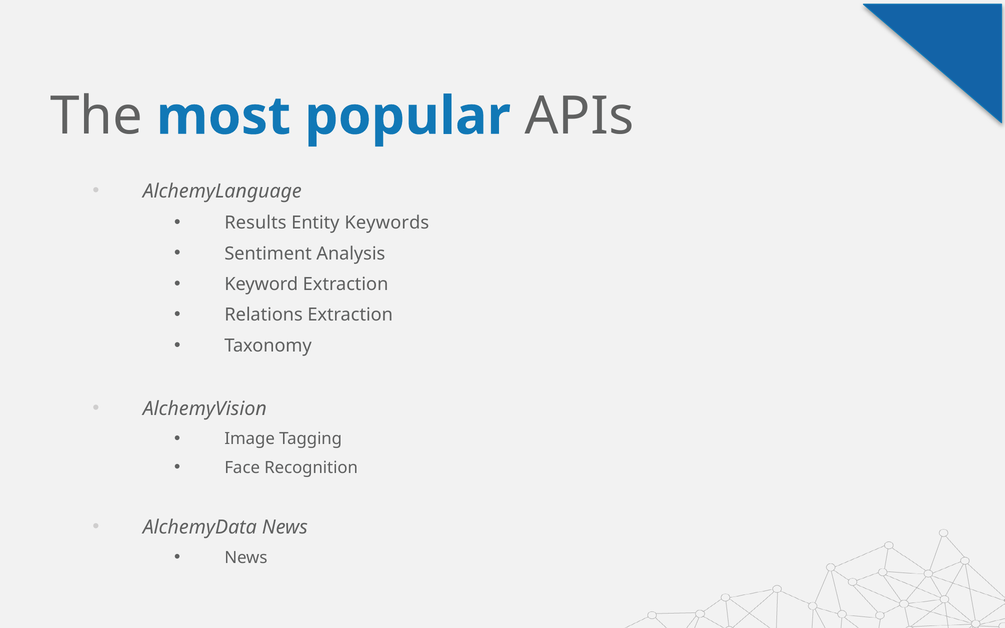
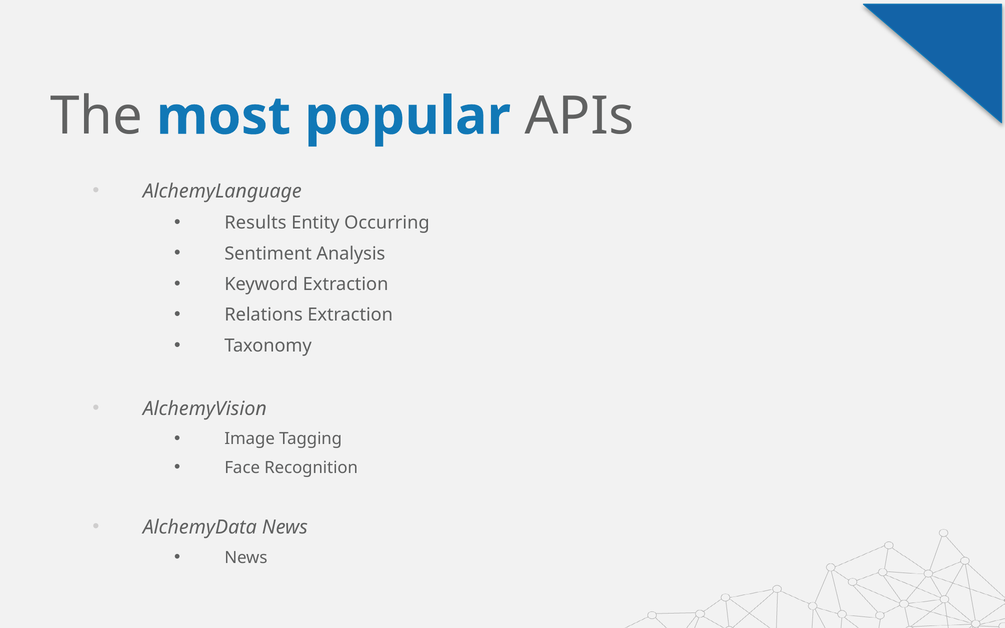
Keywords: Keywords -> Occurring
